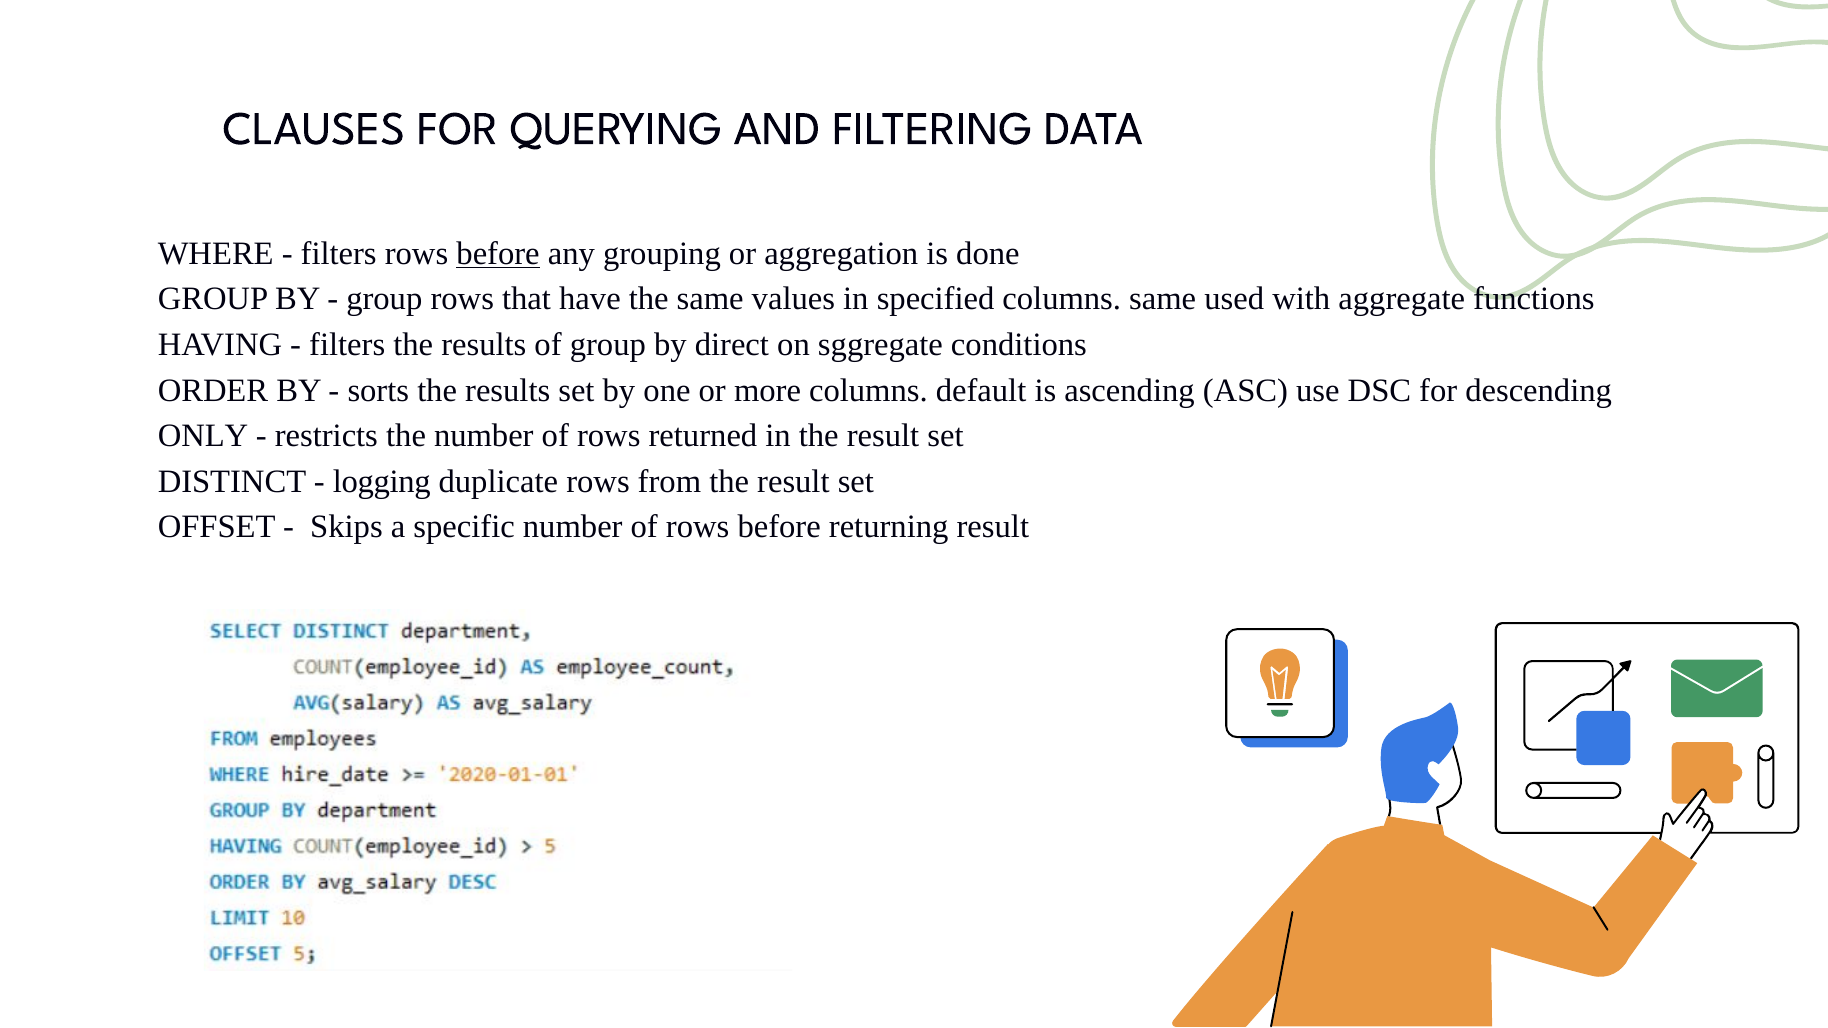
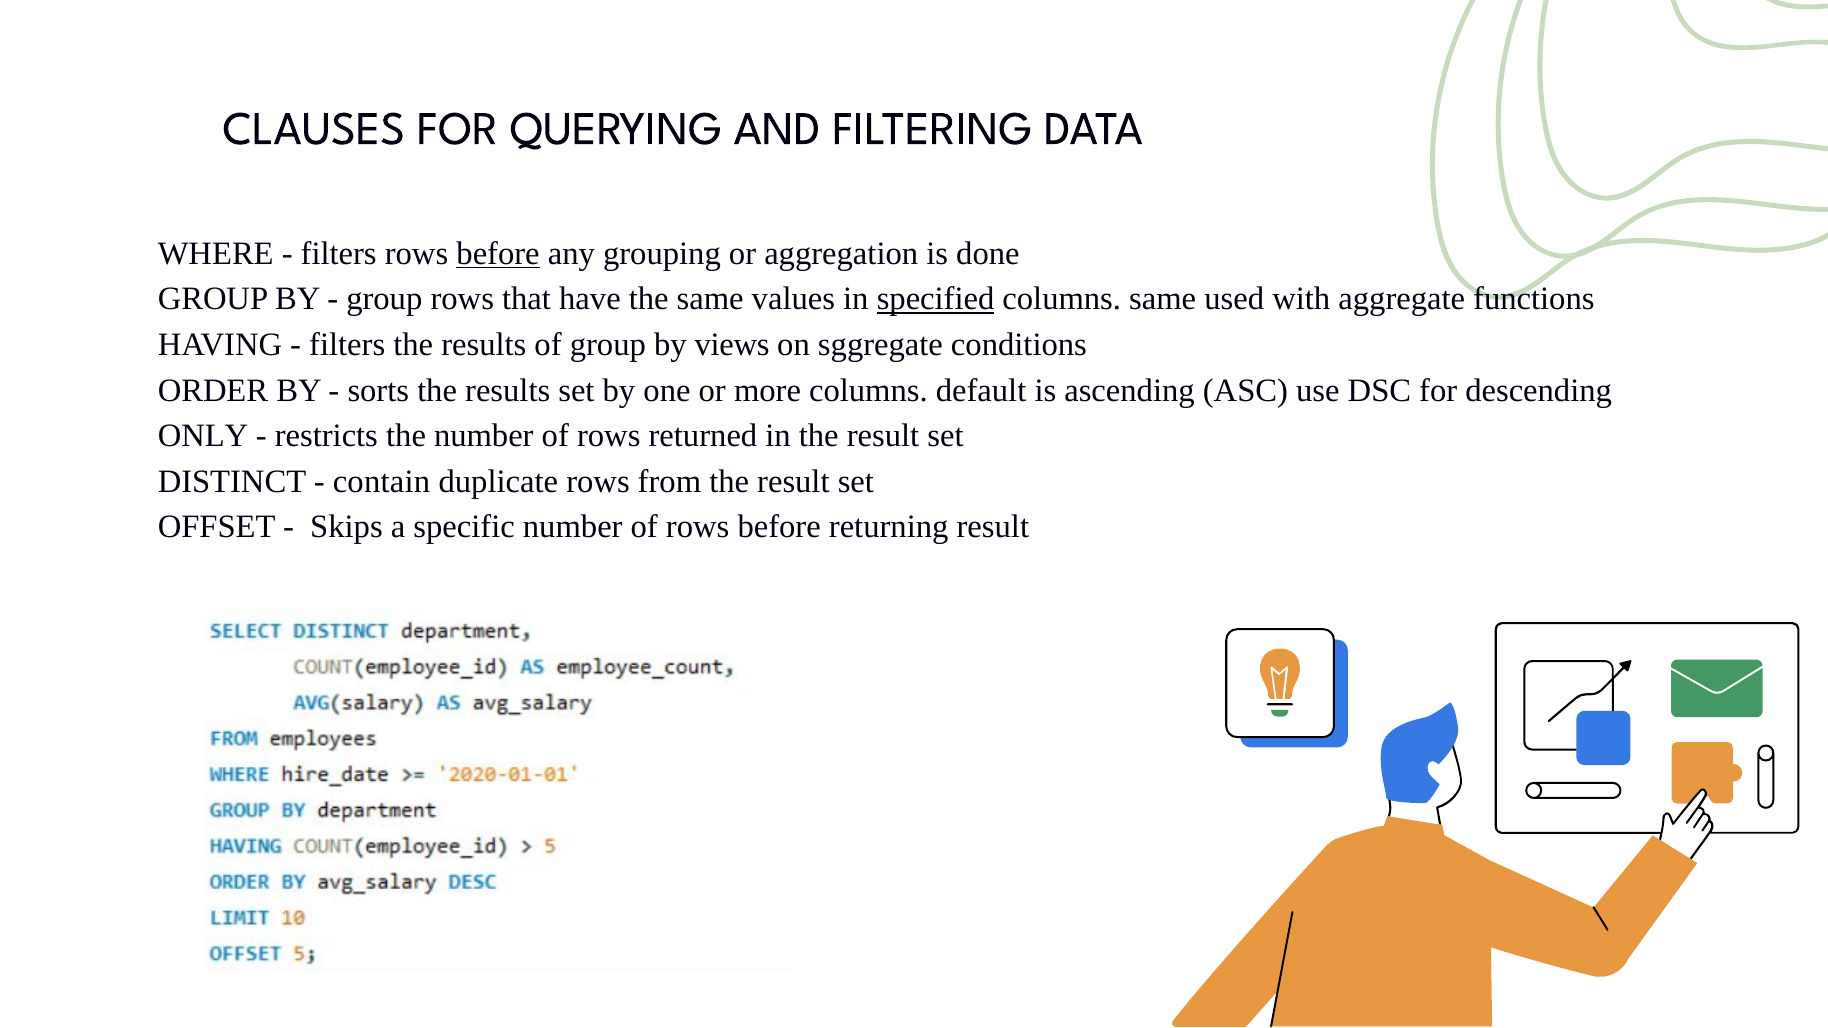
specified underline: none -> present
direct: direct -> views
logging: logging -> contain
